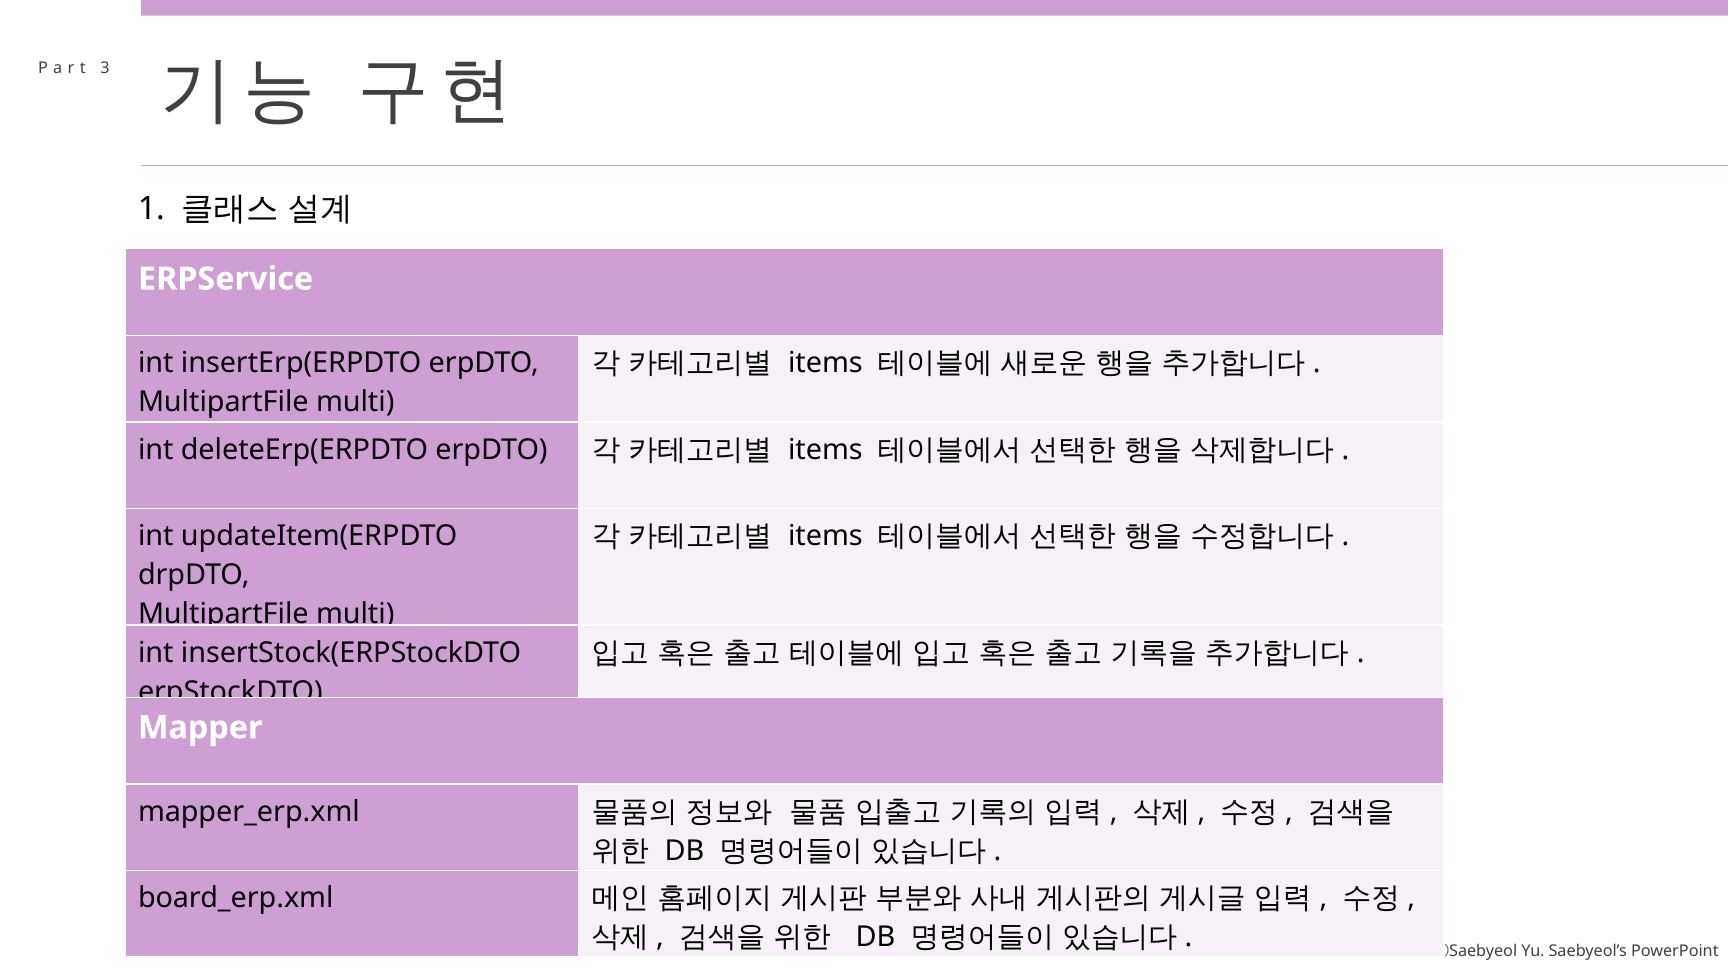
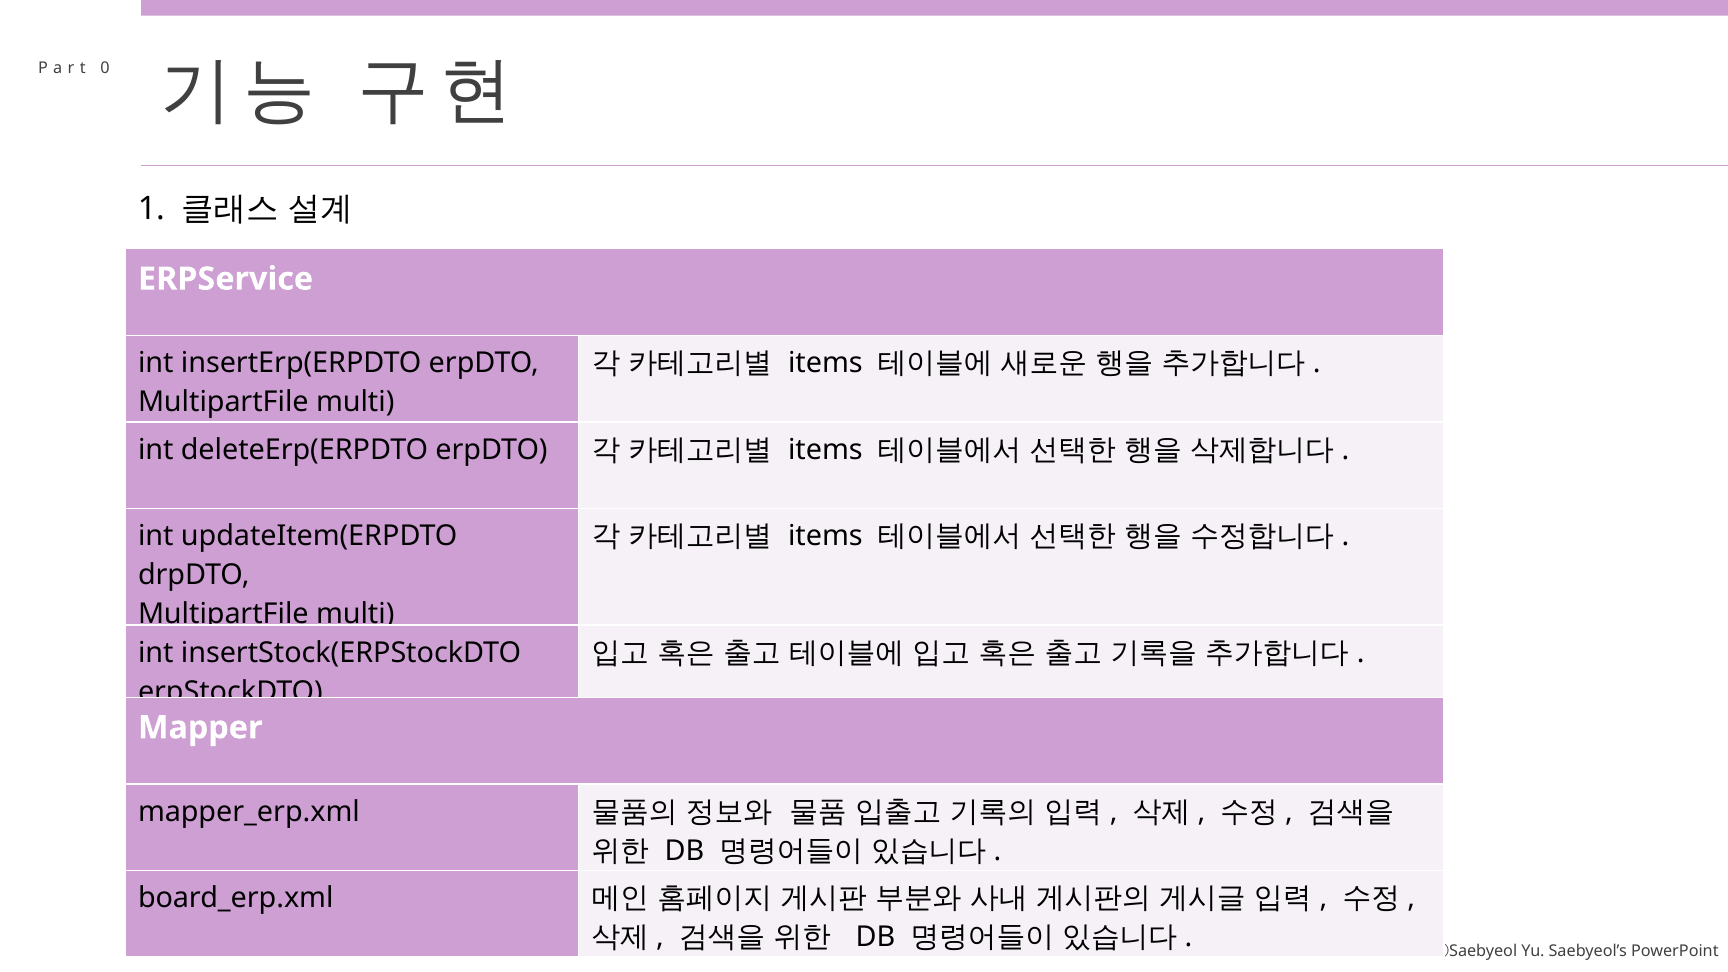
3: 3 -> 0
